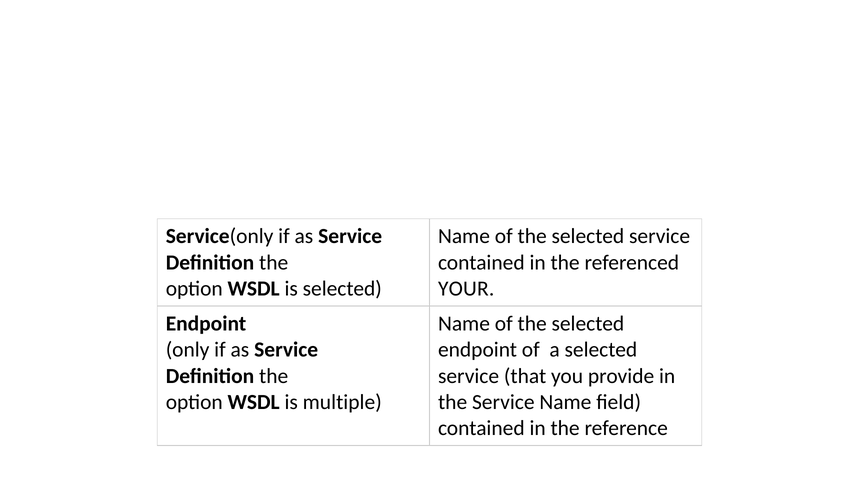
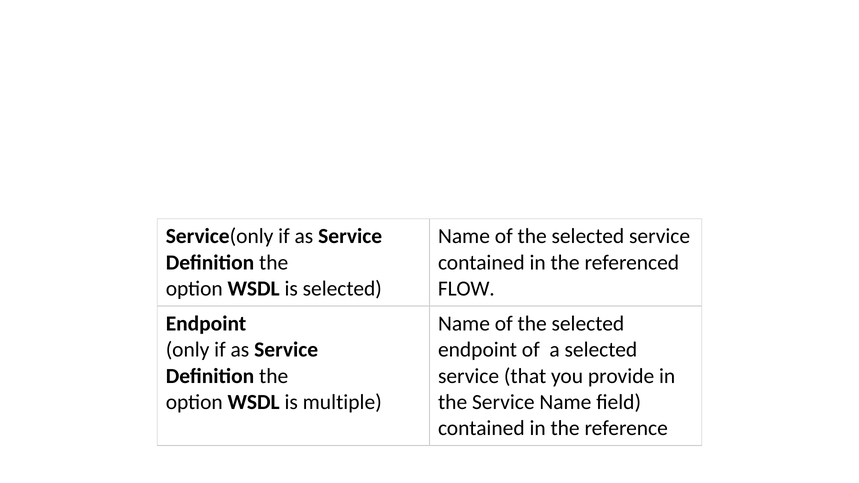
YOUR: YOUR -> FLOW
